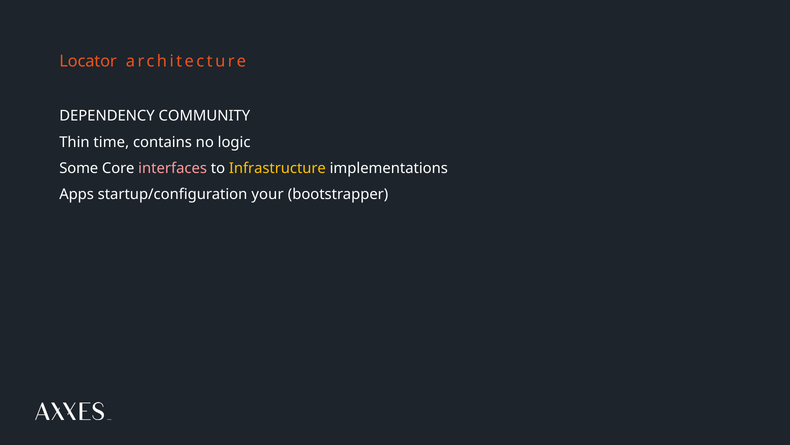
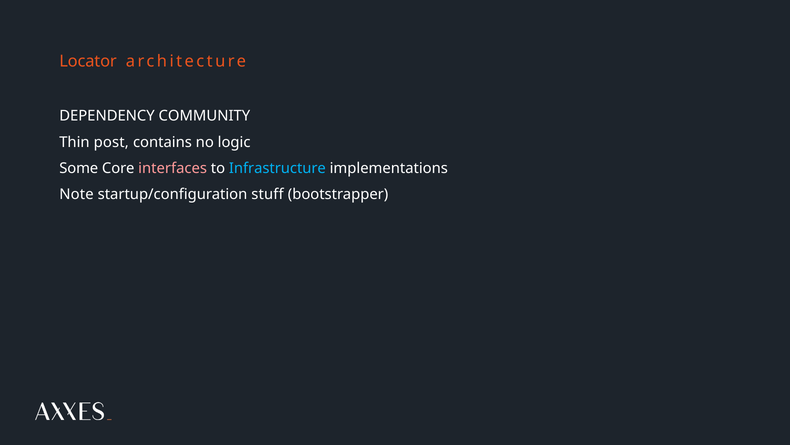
time: time -> post
Infrastructure colour: yellow -> light blue
Apps: Apps -> Note
your: your -> stuff
